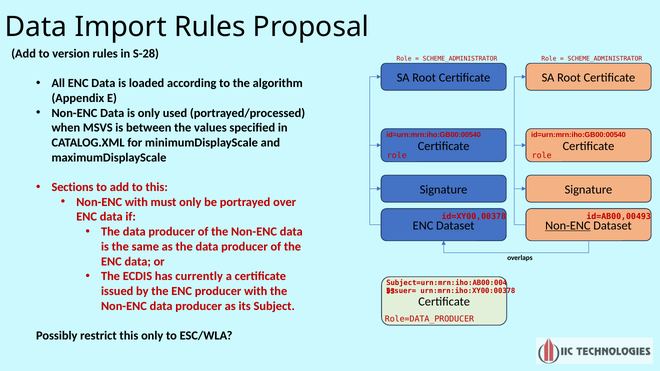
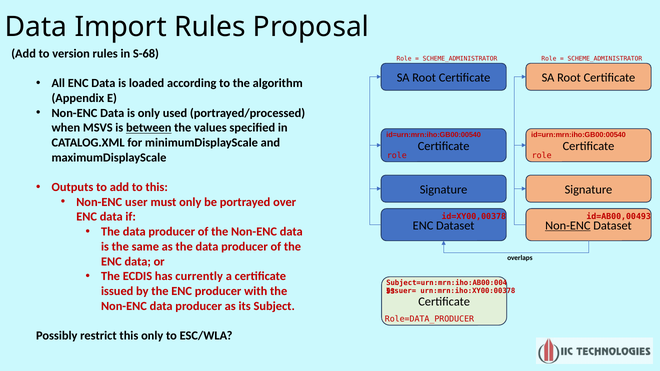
S-28: S-28 -> S-68
between underline: none -> present
Sections: Sections -> Outputs
Non-ENC with: with -> user
